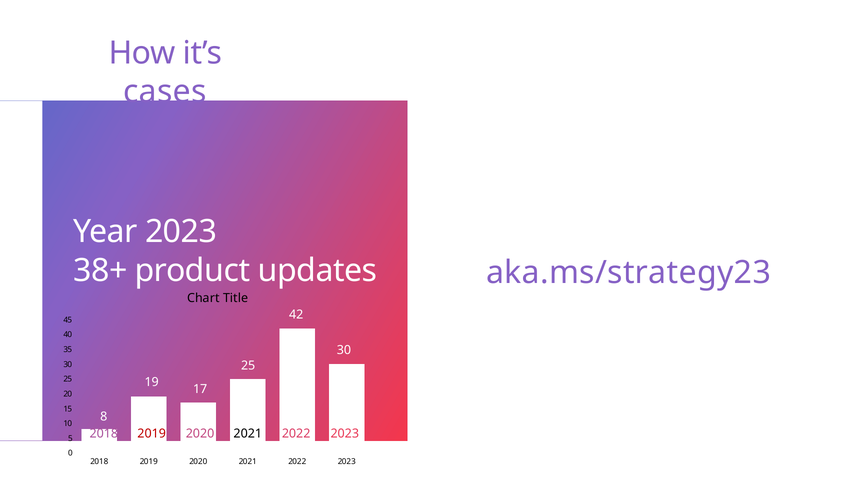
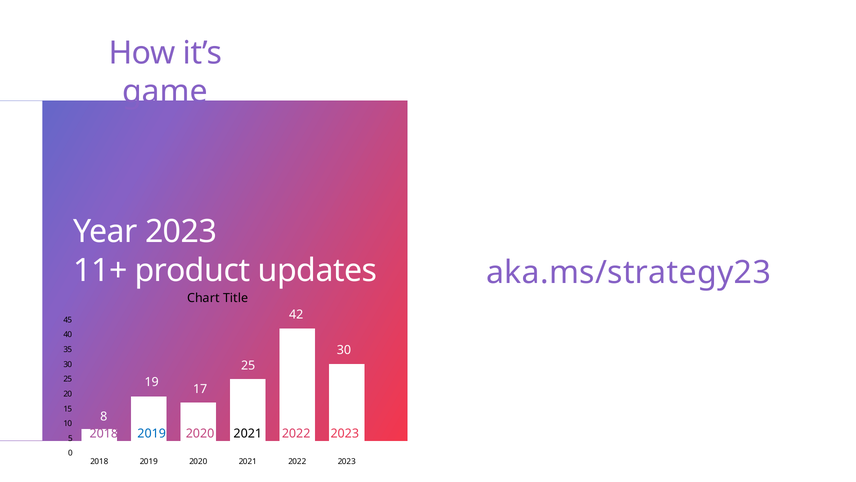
cases: cases -> game
38+: 38+ -> 11+
2019 at (152, 433) colour: red -> blue
